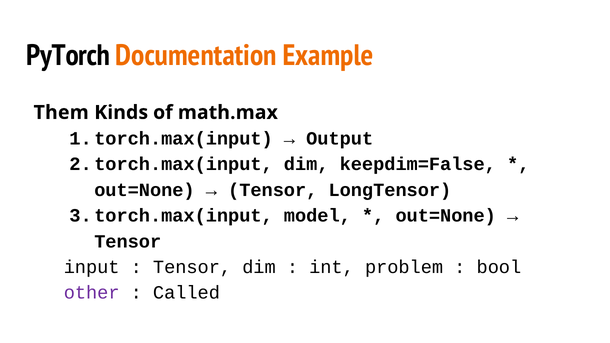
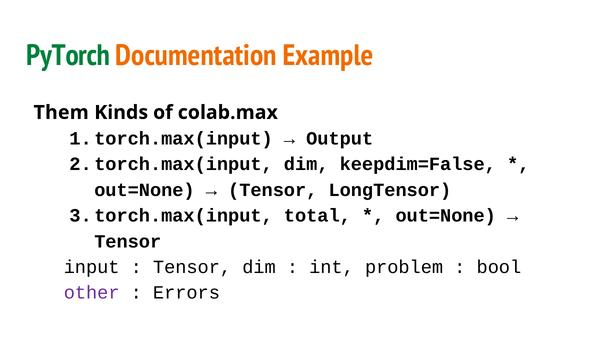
PyTorch colour: black -> green
math.max: math.max -> colab.max
model: model -> total
Called: Called -> Errors
